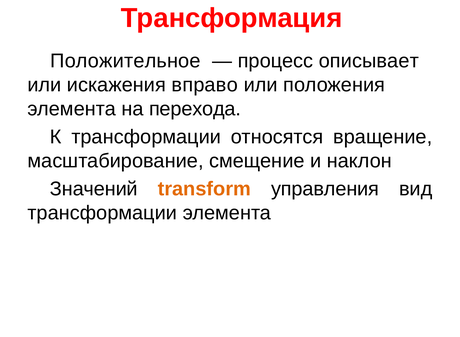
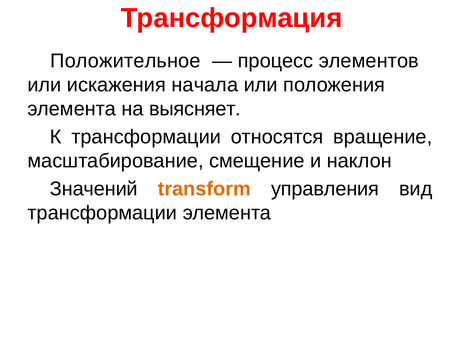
описывает: описывает -> элементов
вправо: вправо -> начала
перехода: перехода -> выясняет
